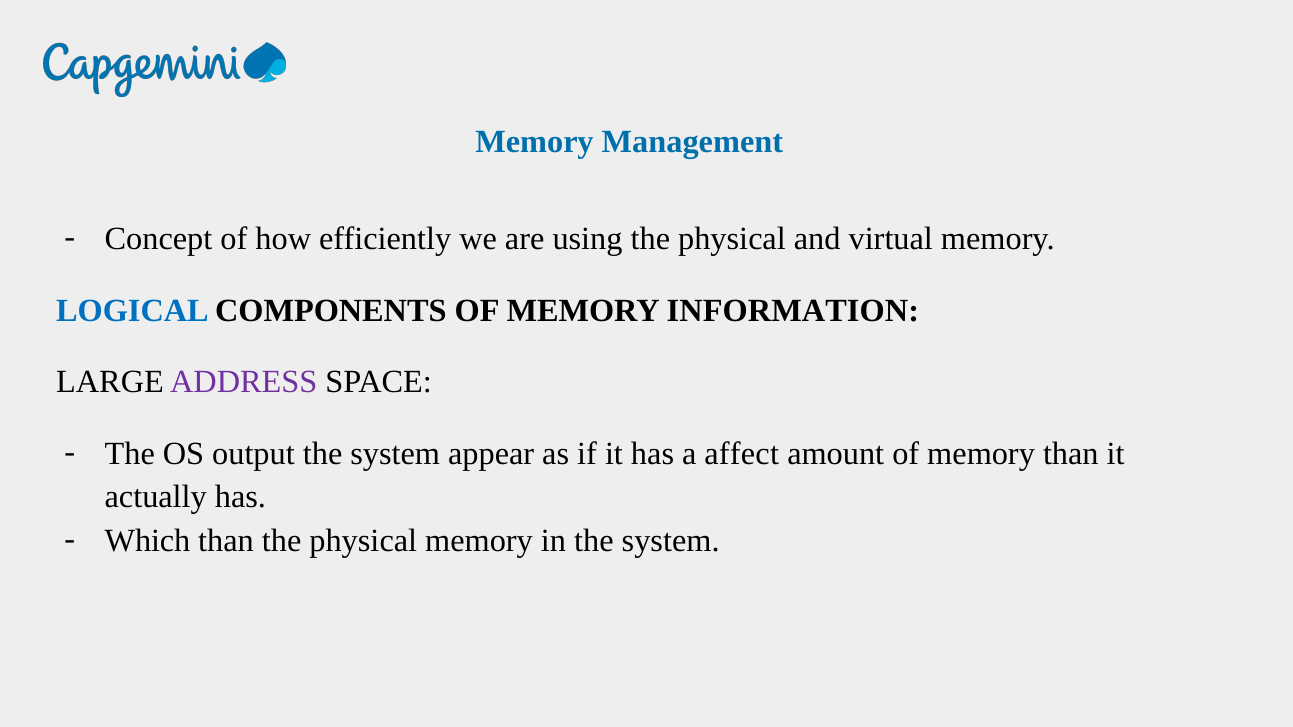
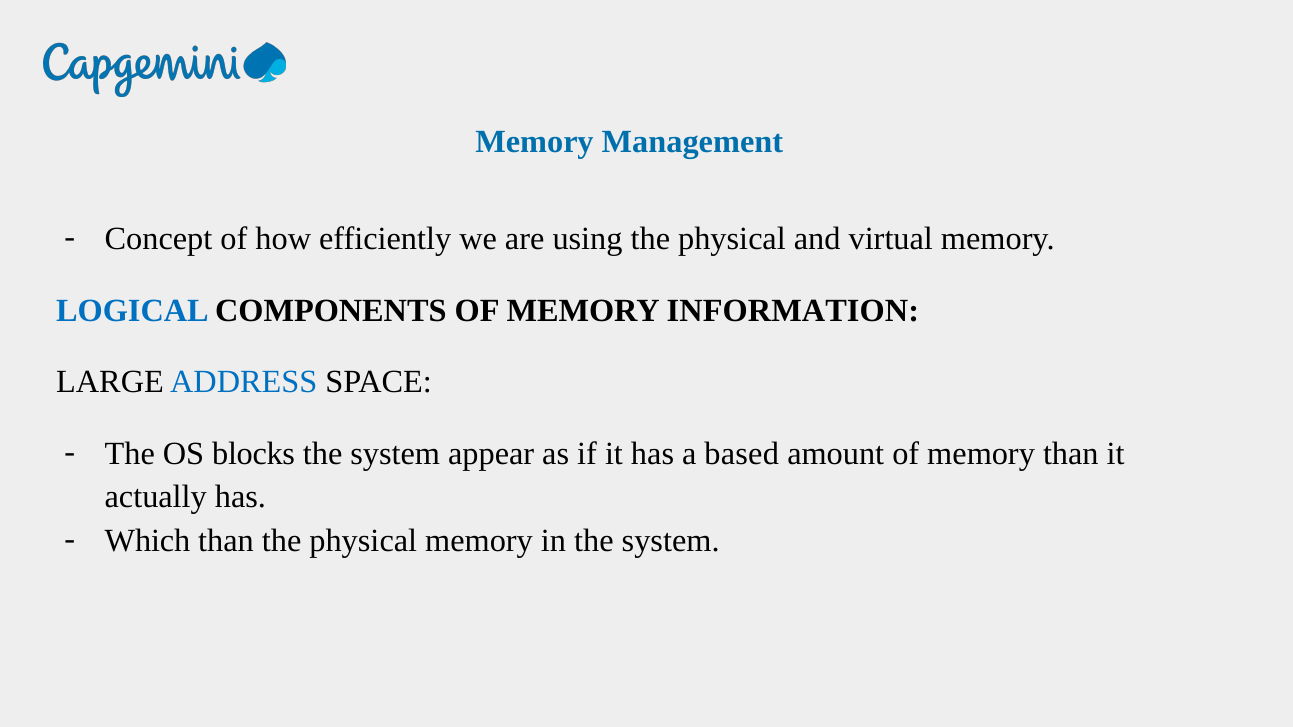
ADDRESS colour: purple -> blue
output: output -> blocks
affect: affect -> based
